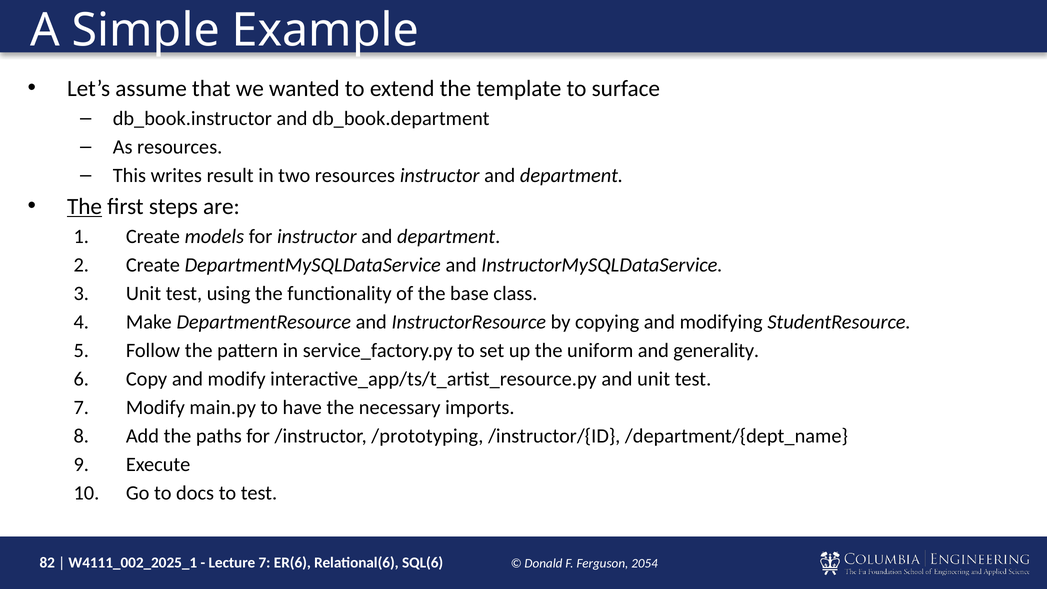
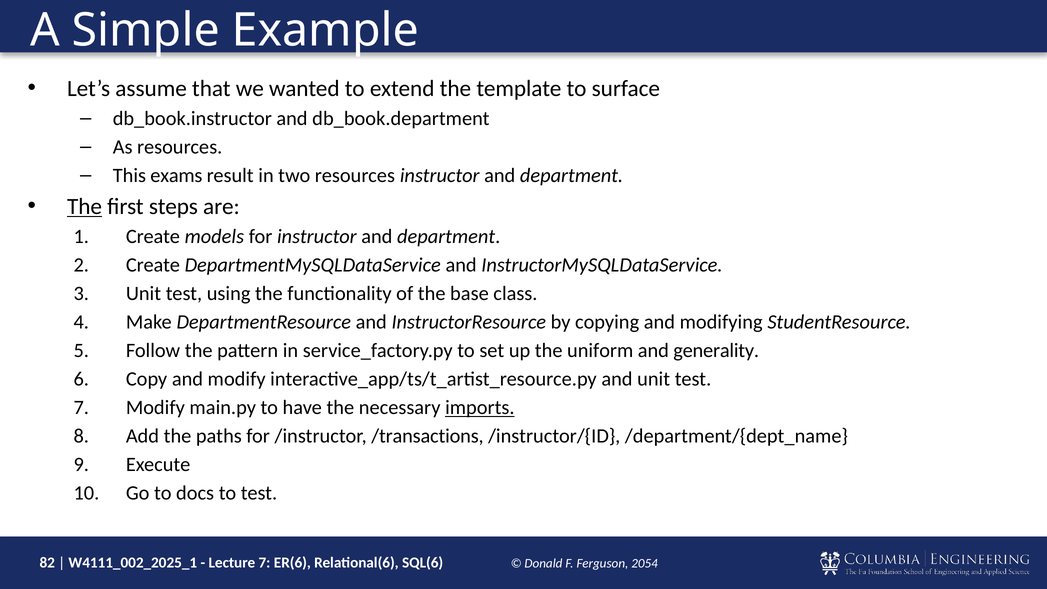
writes: writes -> exams
imports underline: none -> present
/prototyping: /prototyping -> /transactions
